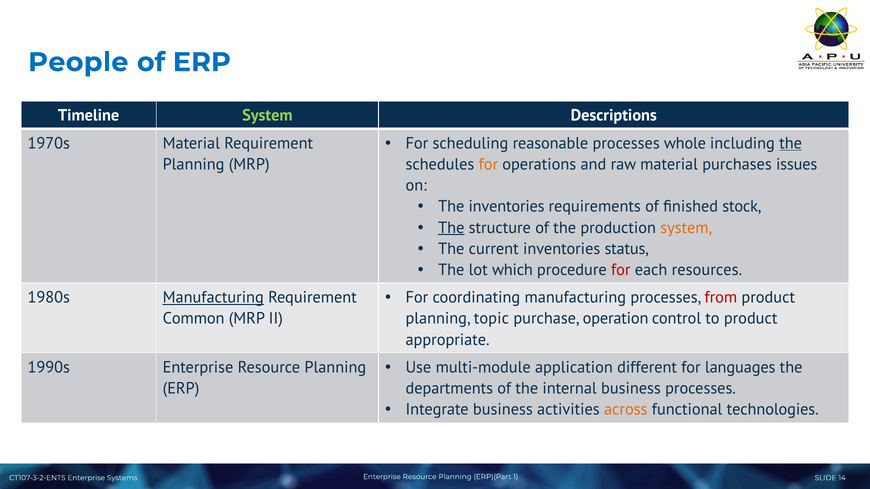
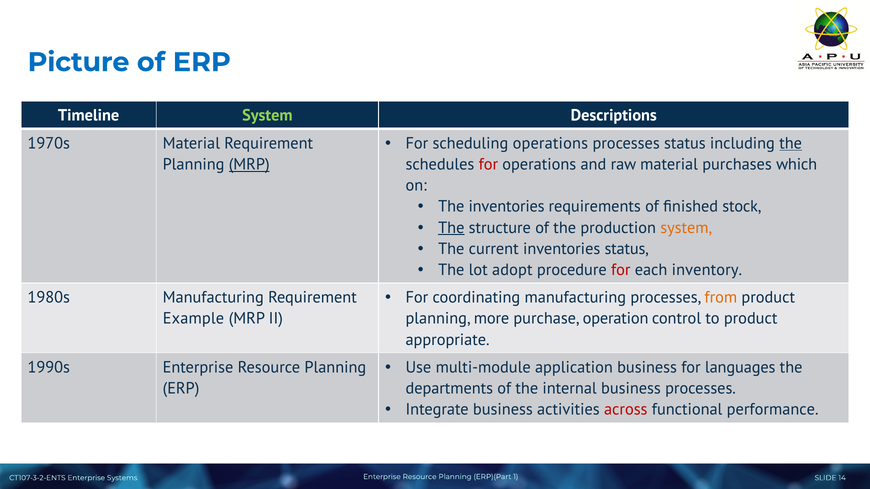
People: People -> Picture
scheduling reasonable: reasonable -> operations
processes whole: whole -> status
MRP at (249, 164) underline: none -> present
for at (488, 164) colour: orange -> red
issues: issues -> which
which: which -> adopt
resources: resources -> inventory
from colour: red -> orange
Manufacturing at (213, 298) underline: present -> none
Common: Common -> Example
topic: topic -> more
application different: different -> business
across colour: orange -> red
technologies: technologies -> performance
